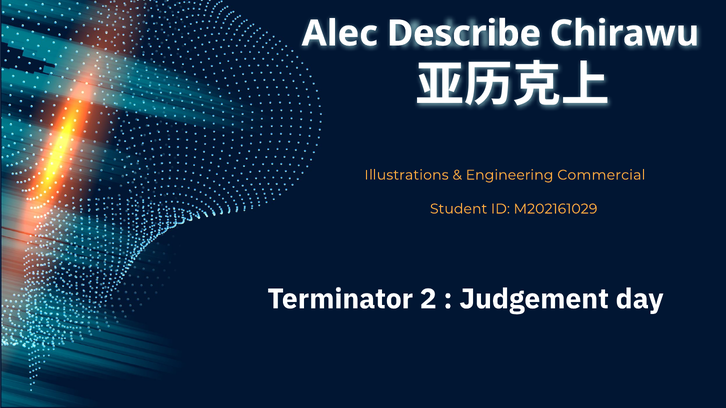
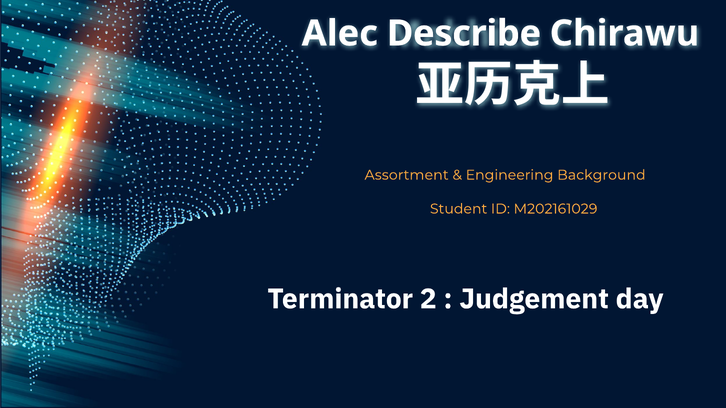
Illustrations: Illustrations -> Assortment
Commercial: Commercial -> Background
